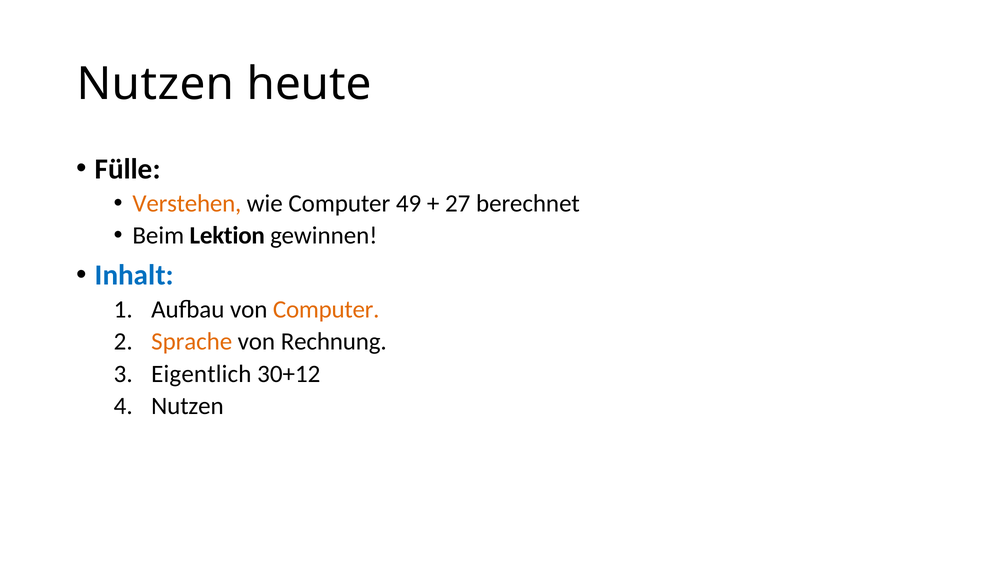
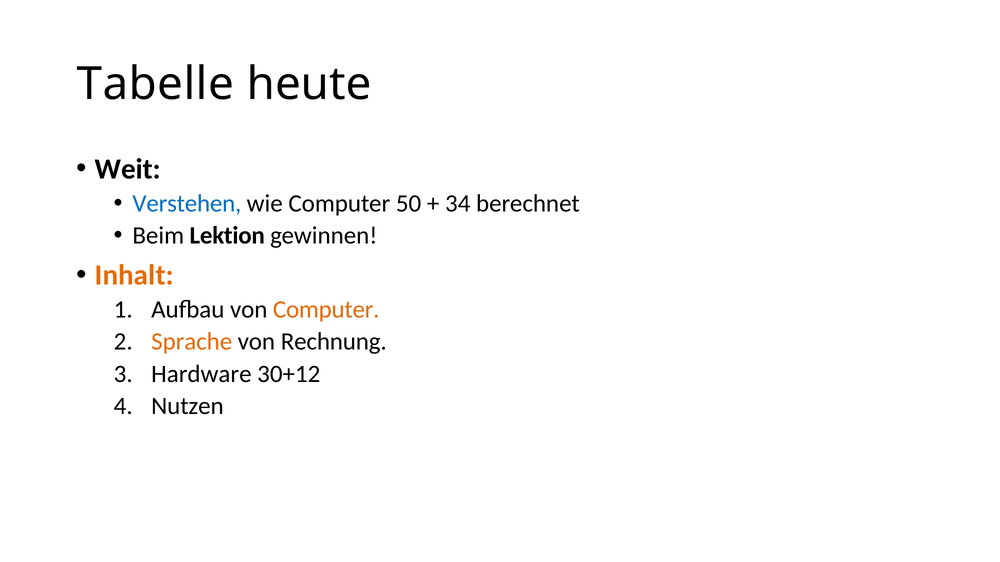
Nutzen at (155, 84): Nutzen -> Tabelle
Fülle: Fülle -> Weit
Verstehen colour: orange -> blue
49: 49 -> 50
27: 27 -> 34
Inhalt colour: blue -> orange
Eigentlich: Eigentlich -> Hardware
